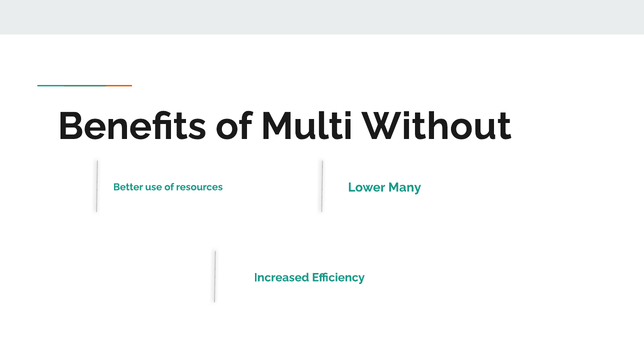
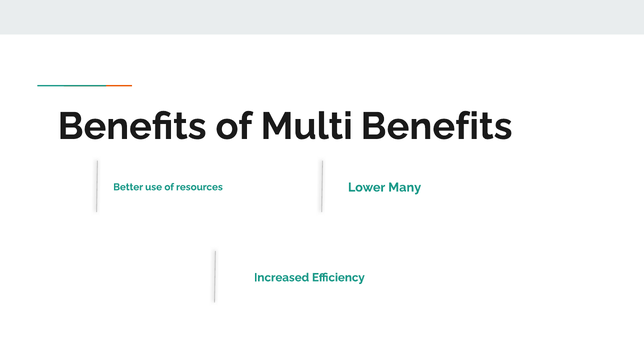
Multi Without: Without -> Benefits
